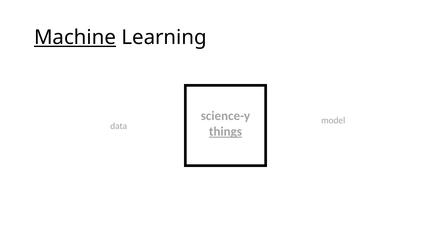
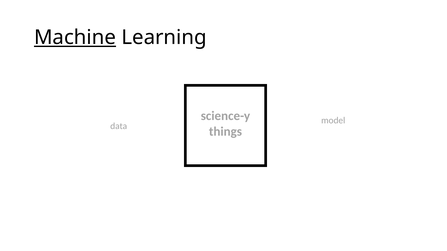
things underline: present -> none
